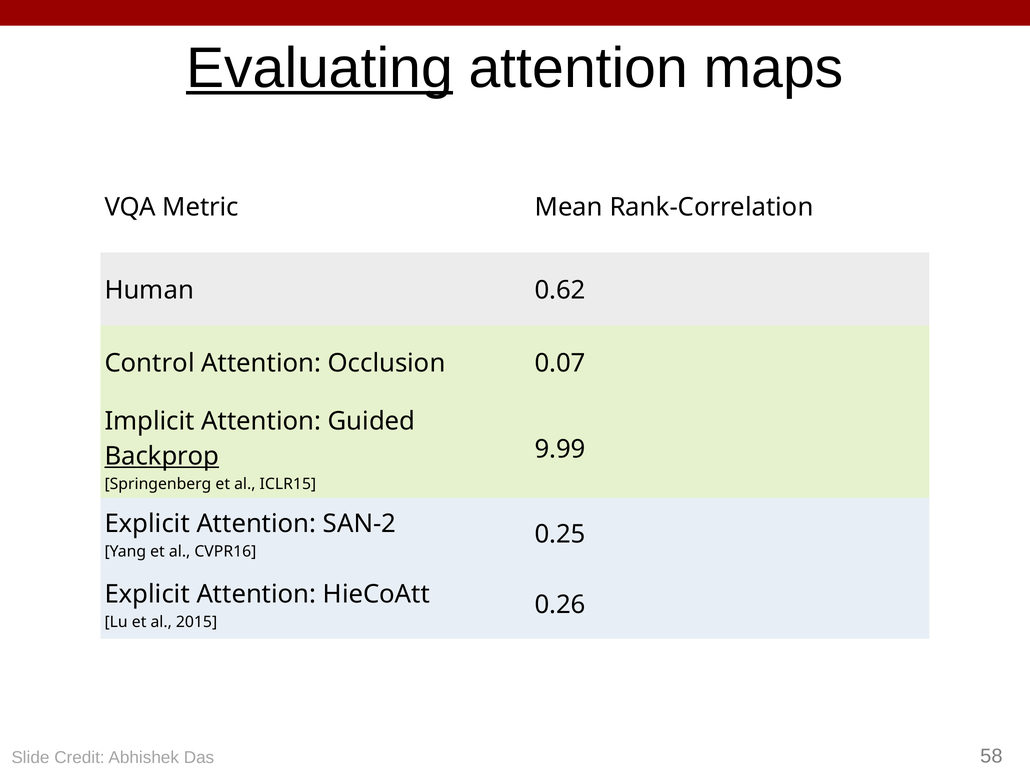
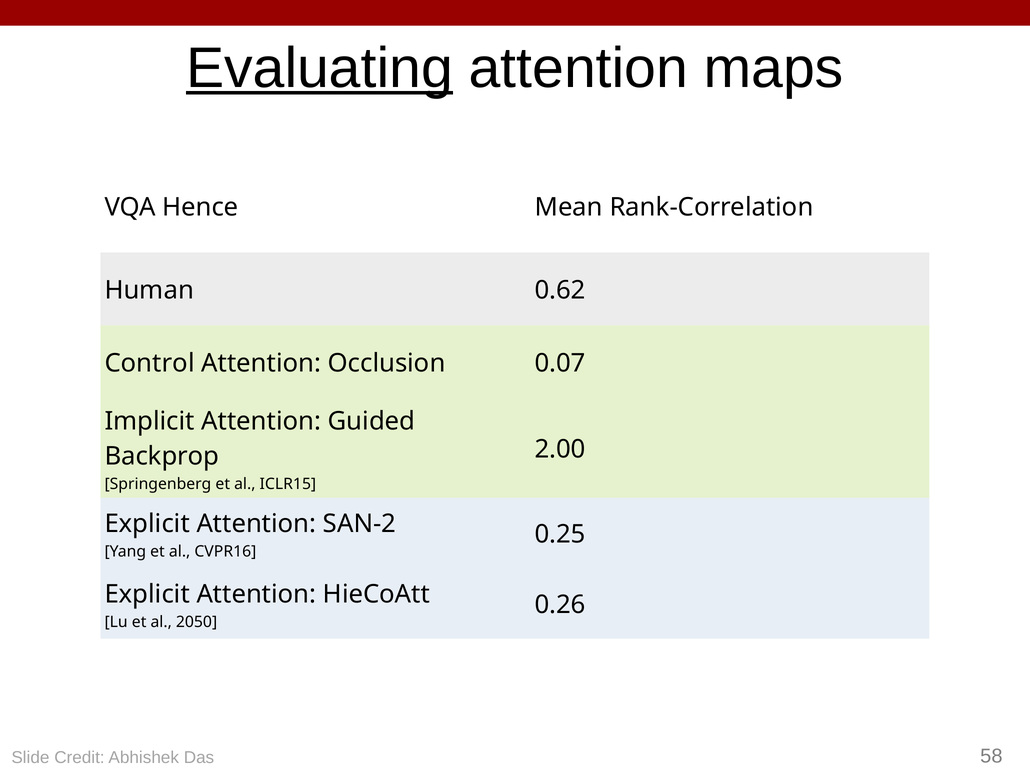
Metric: Metric -> Hence
9.99: 9.99 -> 2.00
Backprop underline: present -> none
2015: 2015 -> 2050
